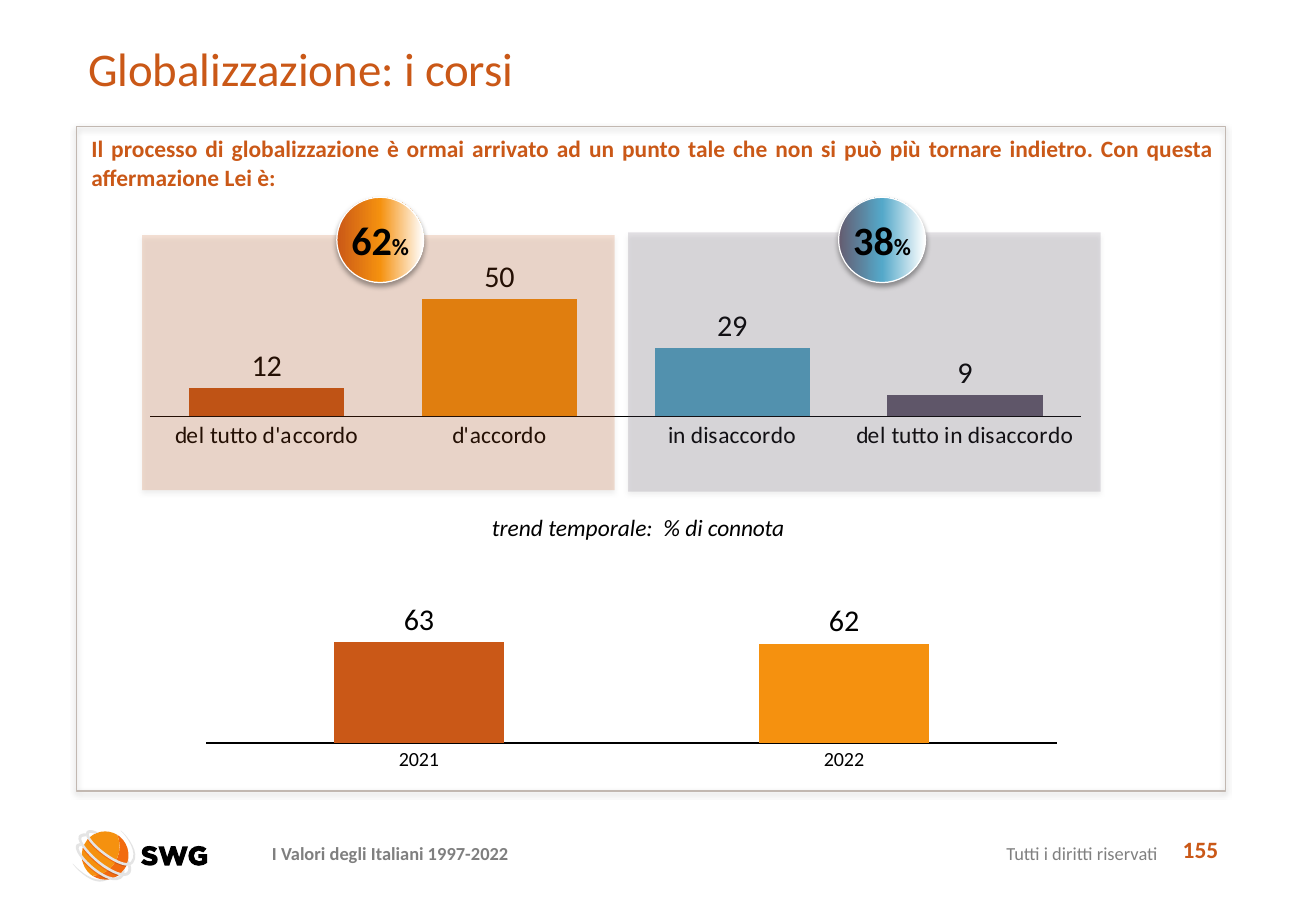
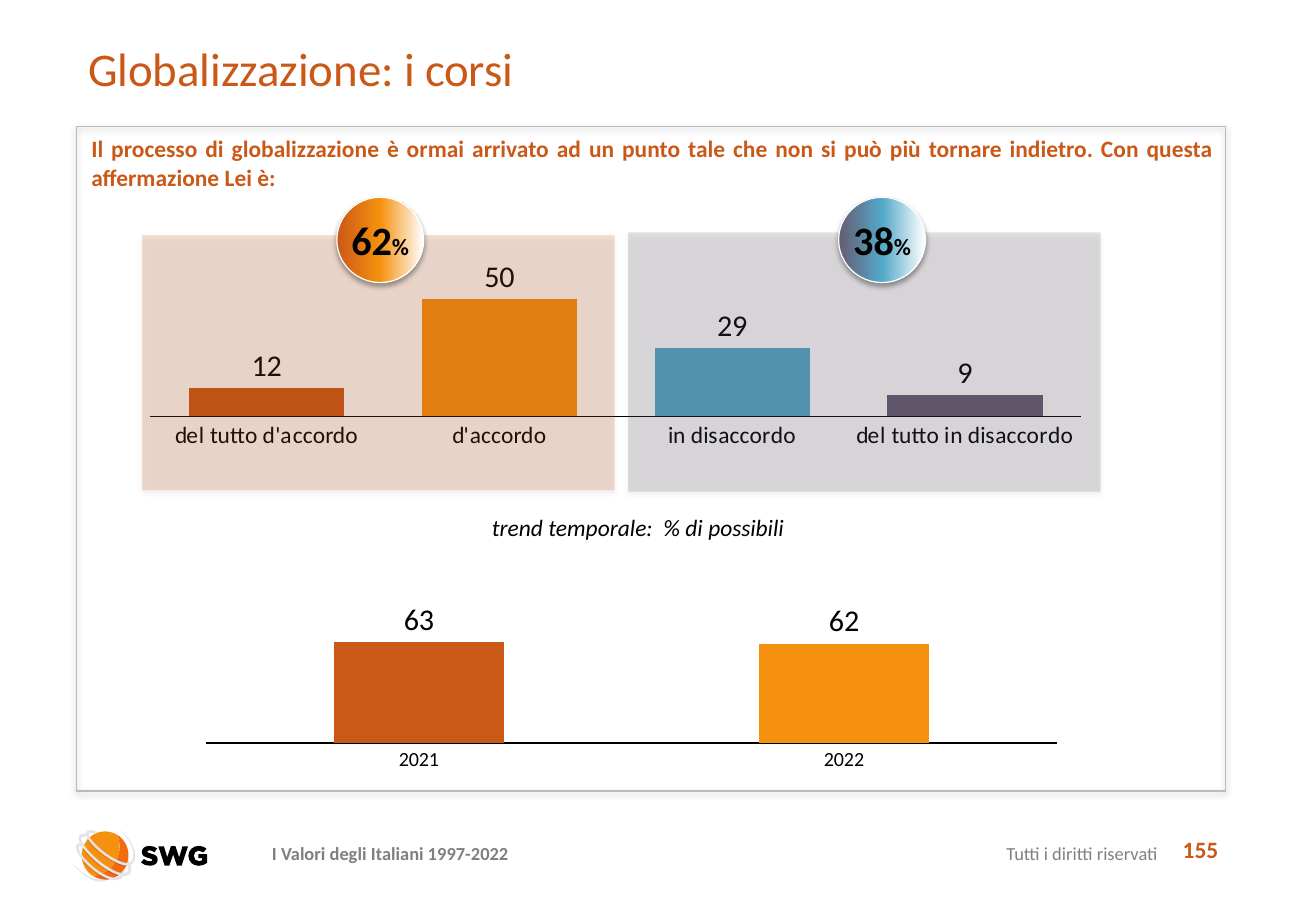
connota: connota -> possibili
